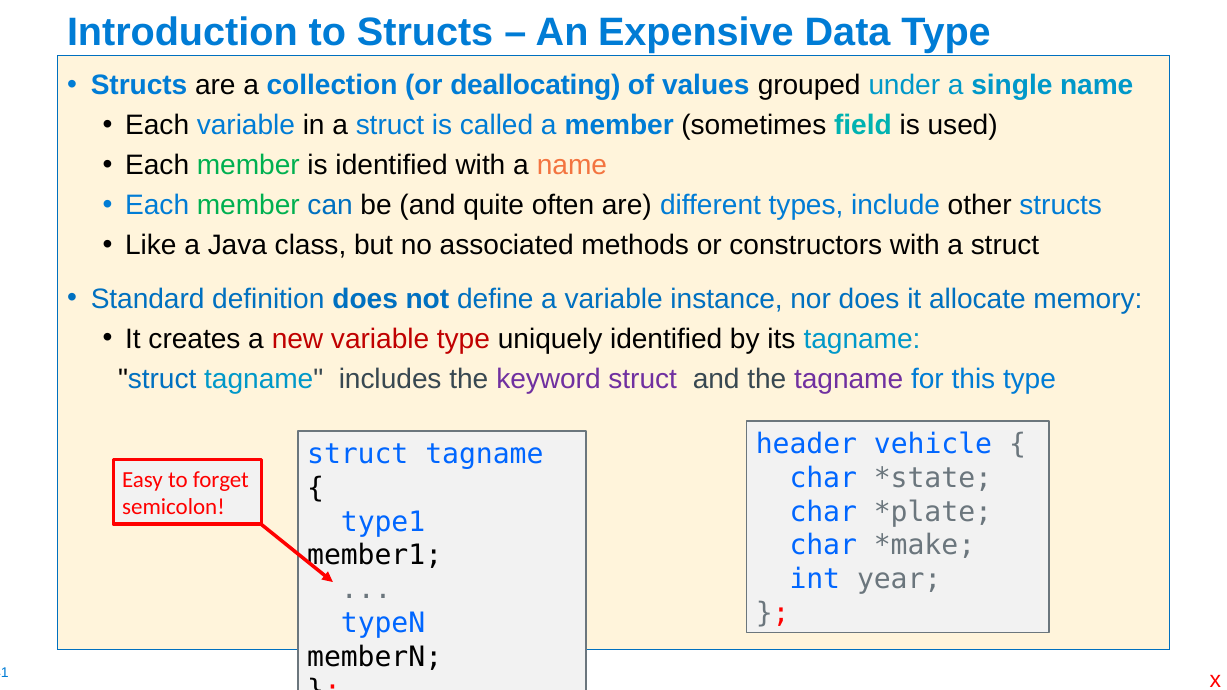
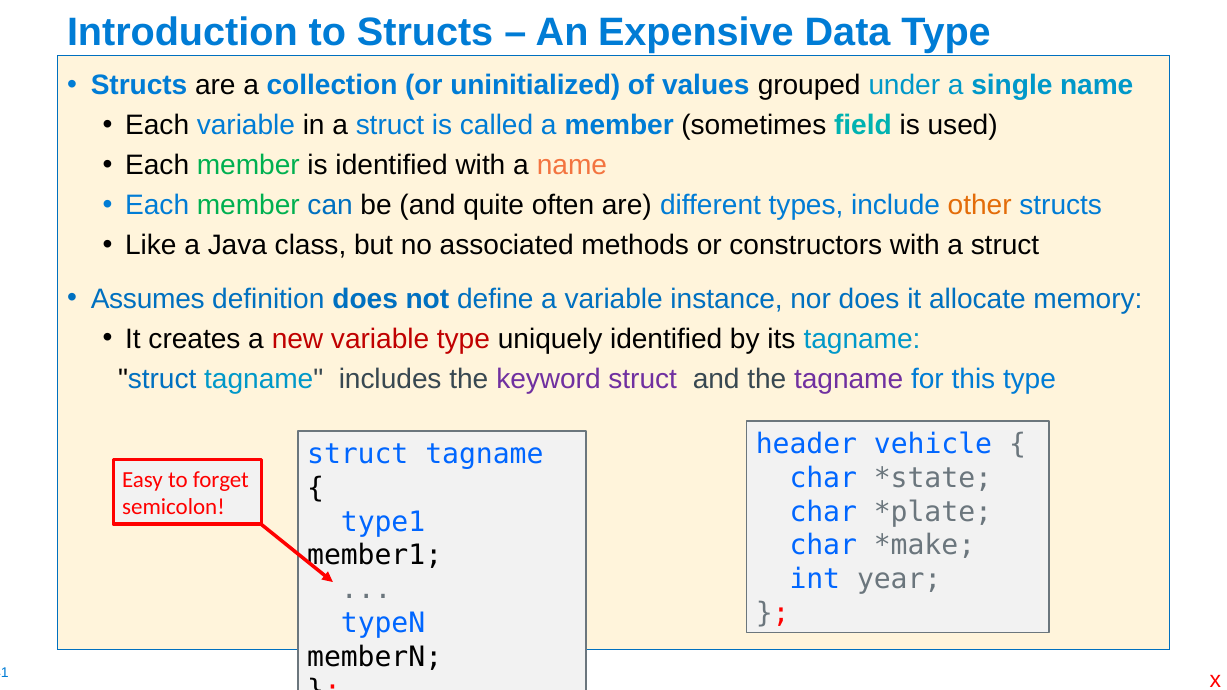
deallocating: deallocating -> uninitialized
other colour: black -> orange
Standard: Standard -> Assumes
